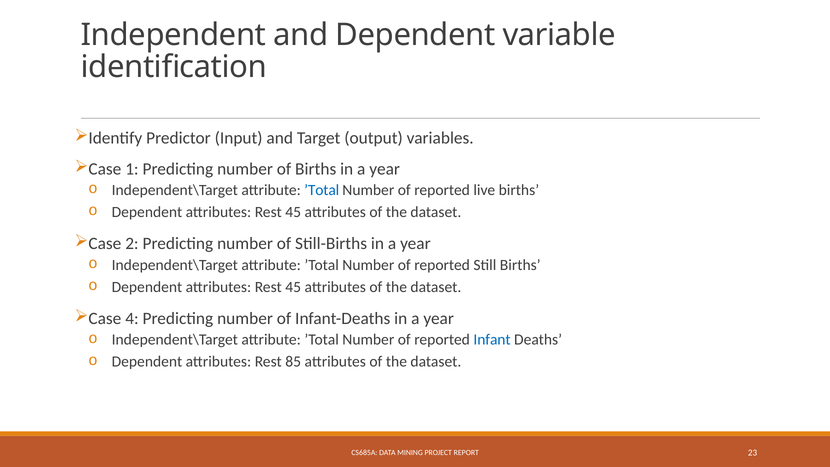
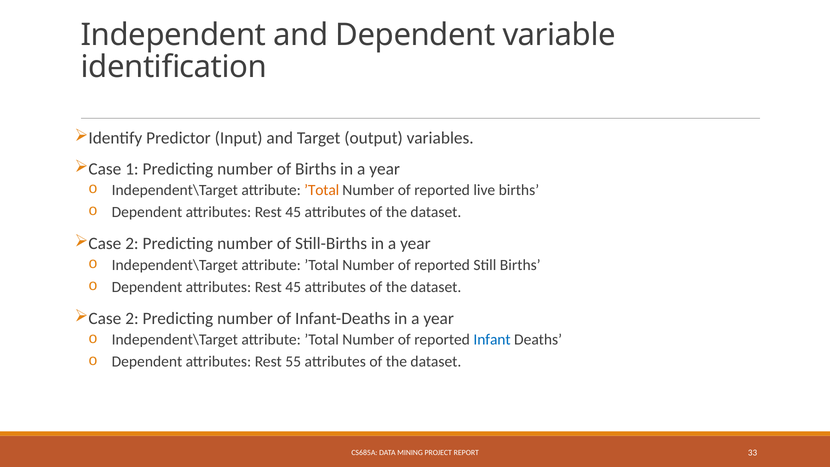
’Total at (322, 190) colour: blue -> orange
4 at (132, 318): 4 -> 2
85: 85 -> 55
23: 23 -> 33
